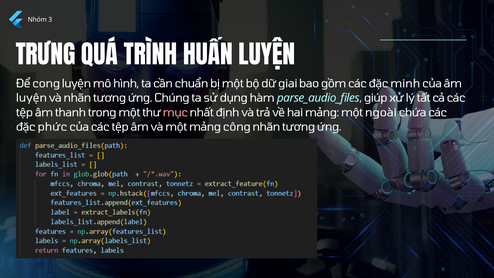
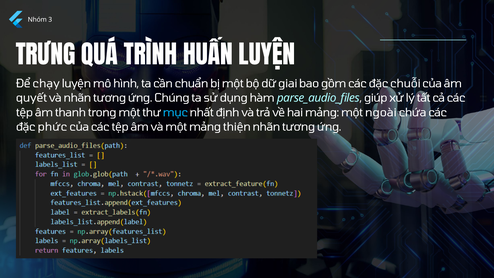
cong: cong -> chạy
minh: minh -> chuỗi
luyện at (31, 98): luyện -> quyết
mục colour: pink -> light blue
công: công -> thiện
